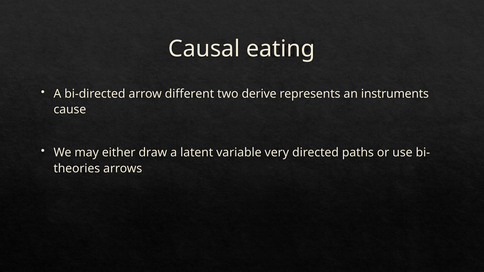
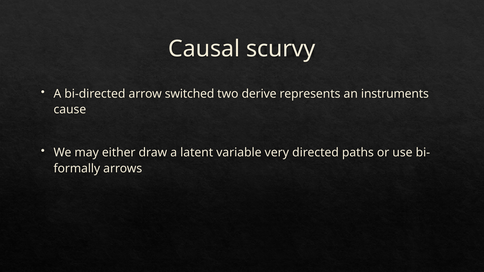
eating: eating -> scurvy
different: different -> switched
theories: theories -> formally
